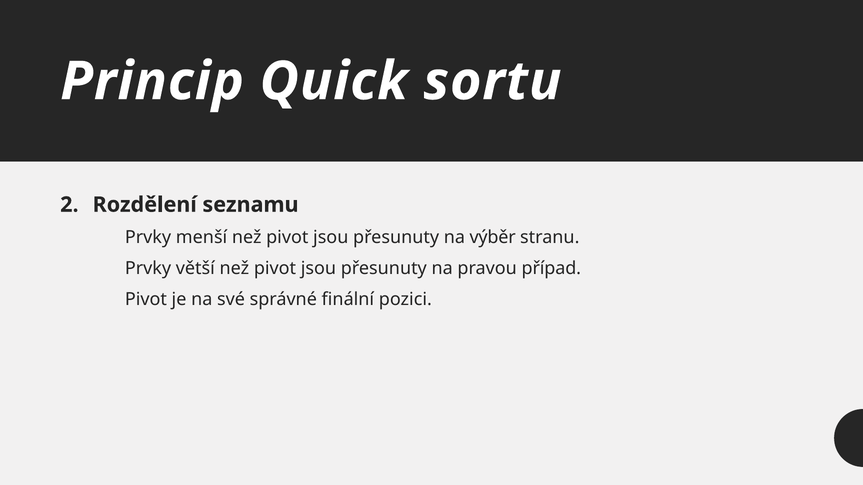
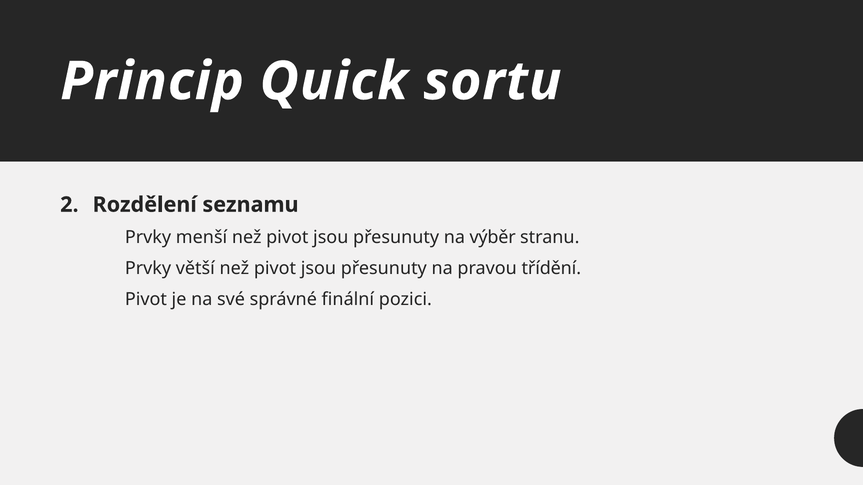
případ: případ -> třídění
